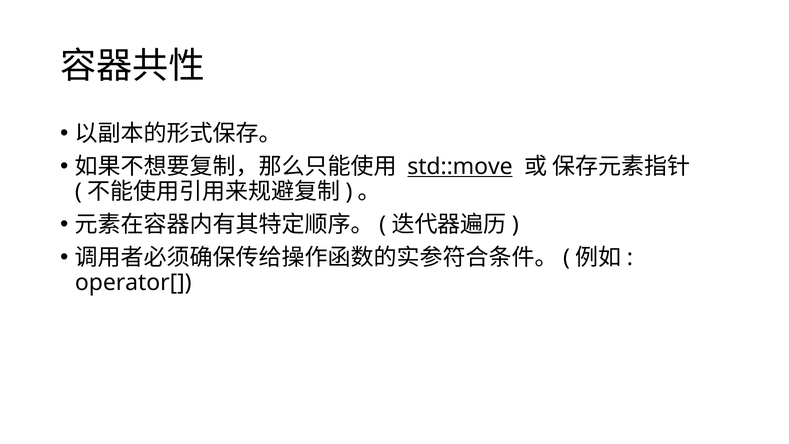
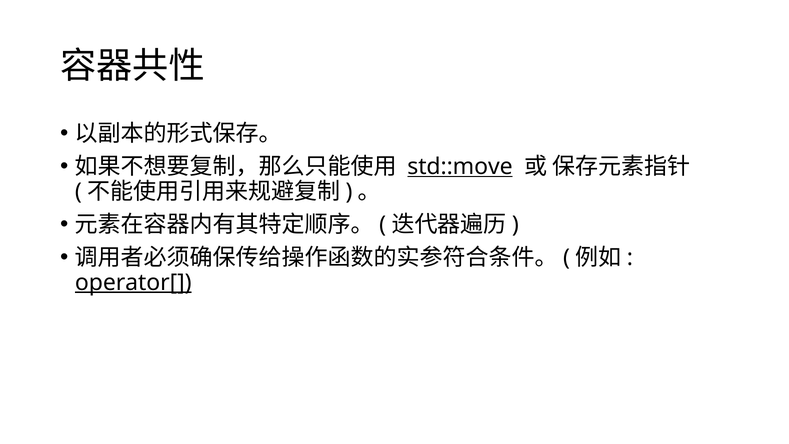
operator[ underline: none -> present
